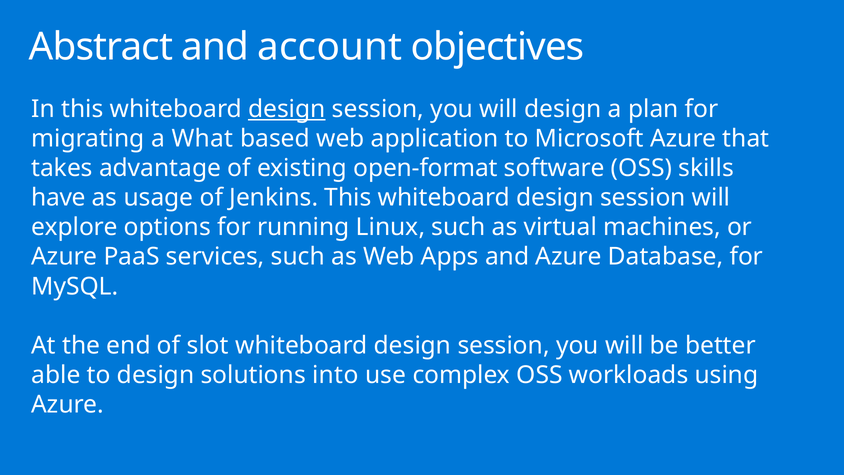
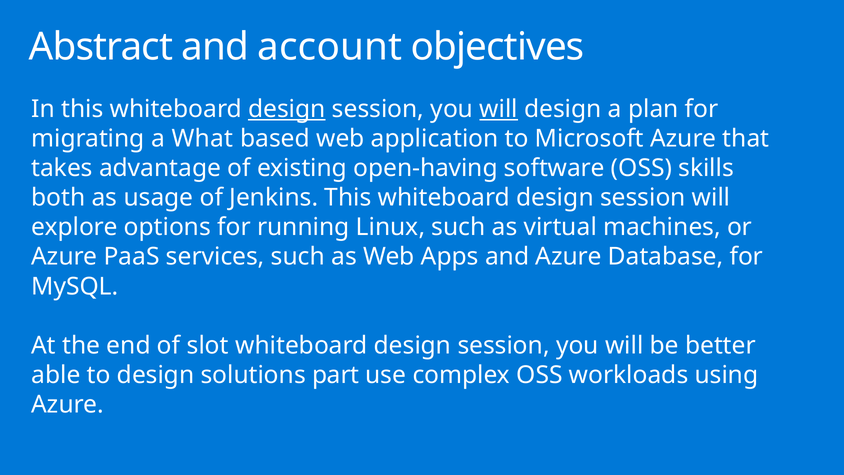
will at (499, 109) underline: none -> present
open-format: open-format -> open-having
have: have -> both
into: into -> part
